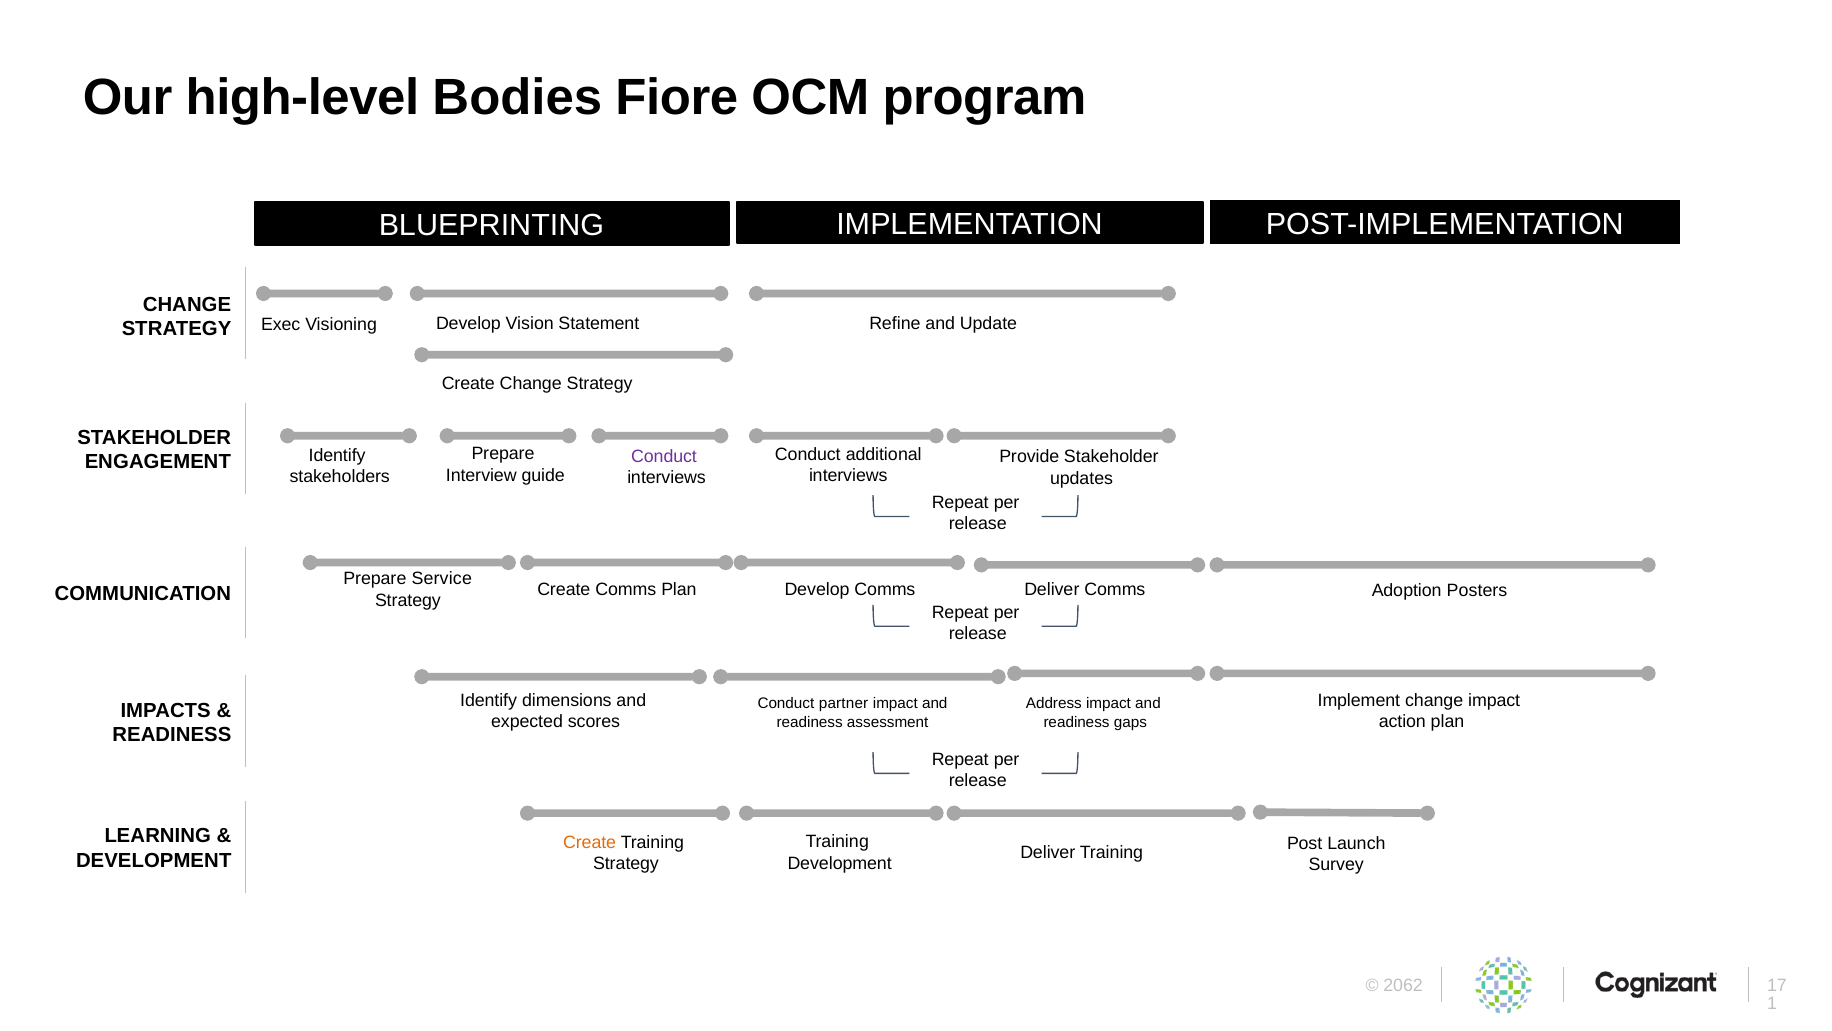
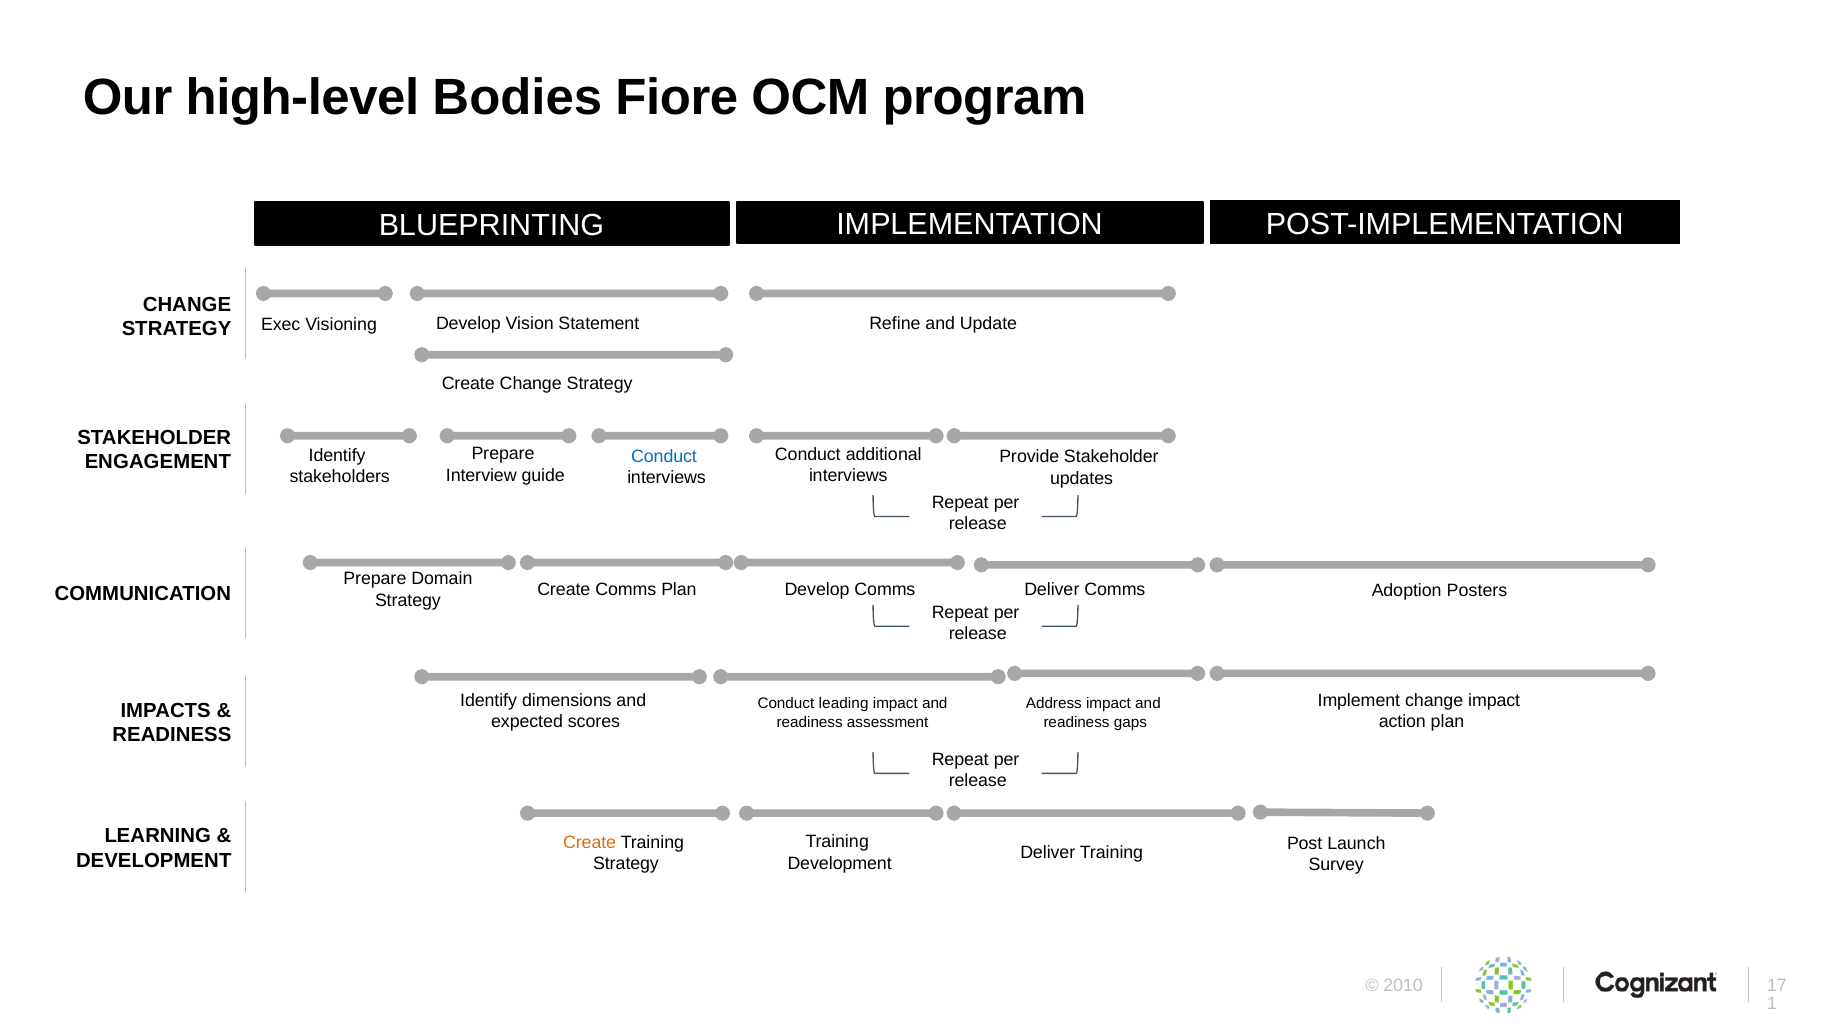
Conduct at (664, 456) colour: purple -> blue
Service: Service -> Domain
partner: partner -> leading
2062: 2062 -> 2010
